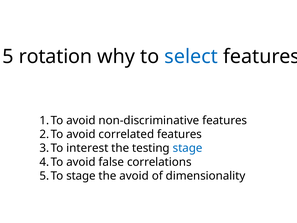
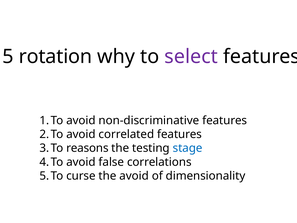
select colour: blue -> purple
interest: interest -> reasons
stage at (81, 176): stage -> curse
